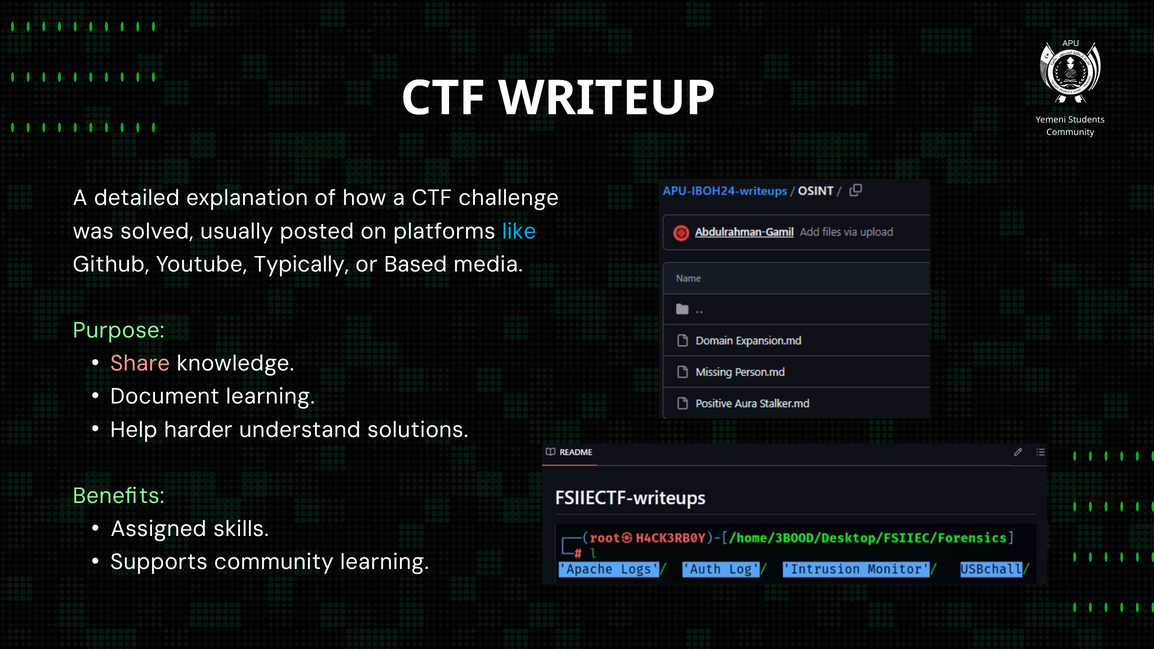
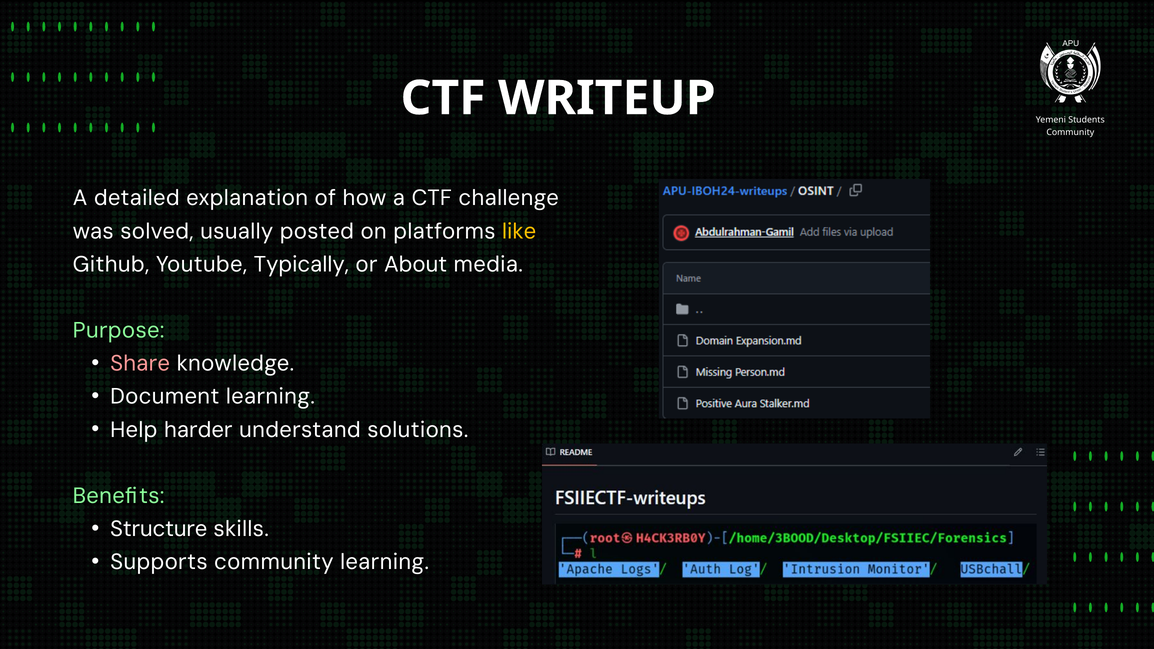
like colour: light blue -> yellow
Based: Based -> About
Assigned: Assigned -> Structure
